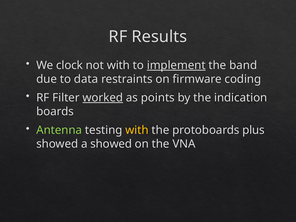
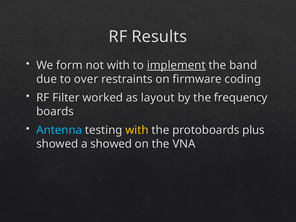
clock: clock -> form
data: data -> over
worked underline: present -> none
points: points -> layout
indication: indication -> frequency
Antenna colour: light green -> light blue
